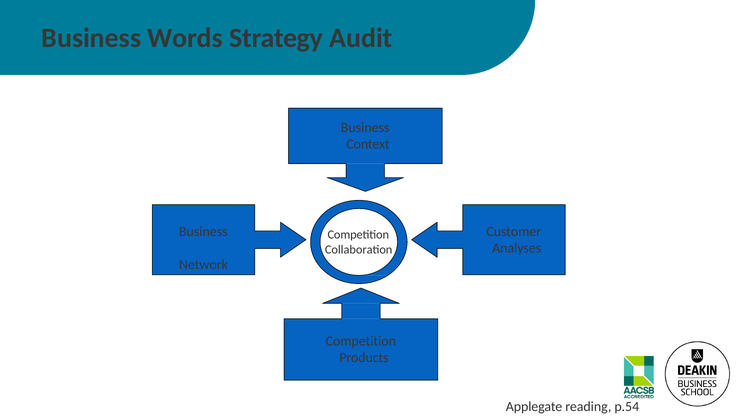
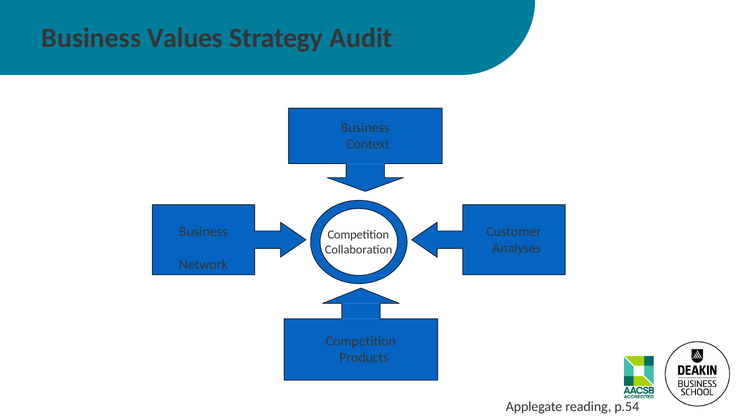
Words: Words -> Values
